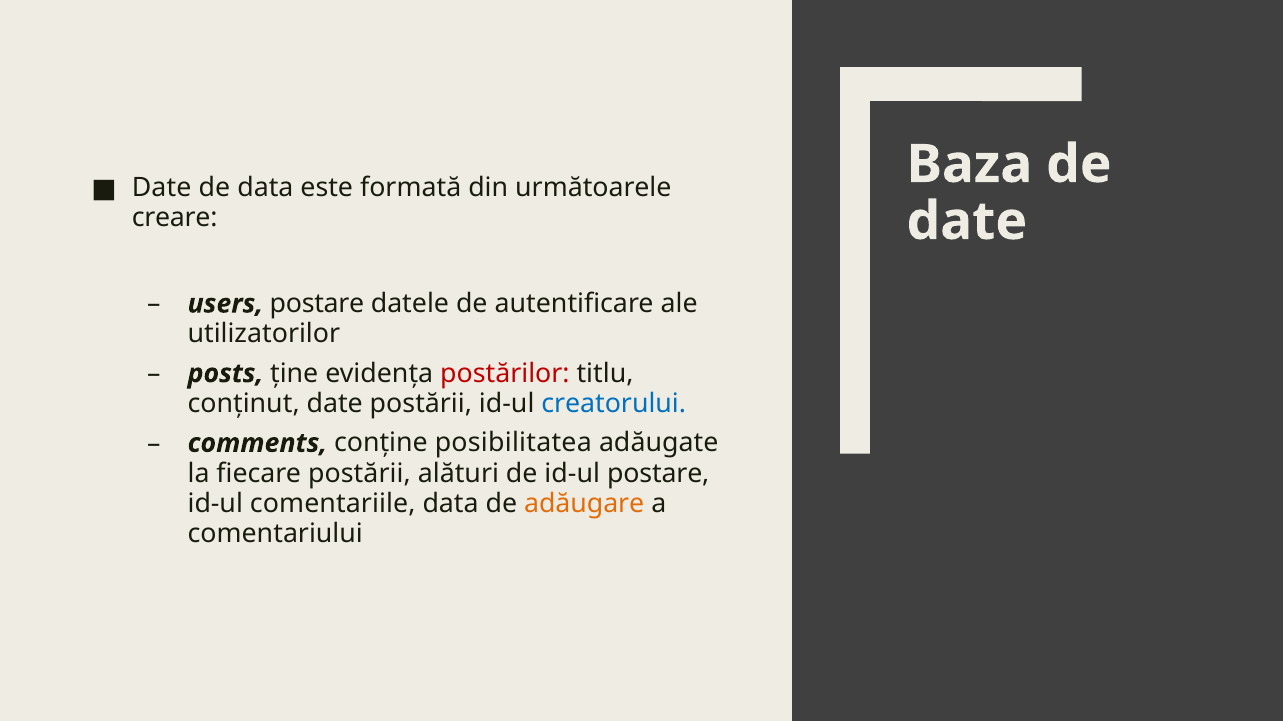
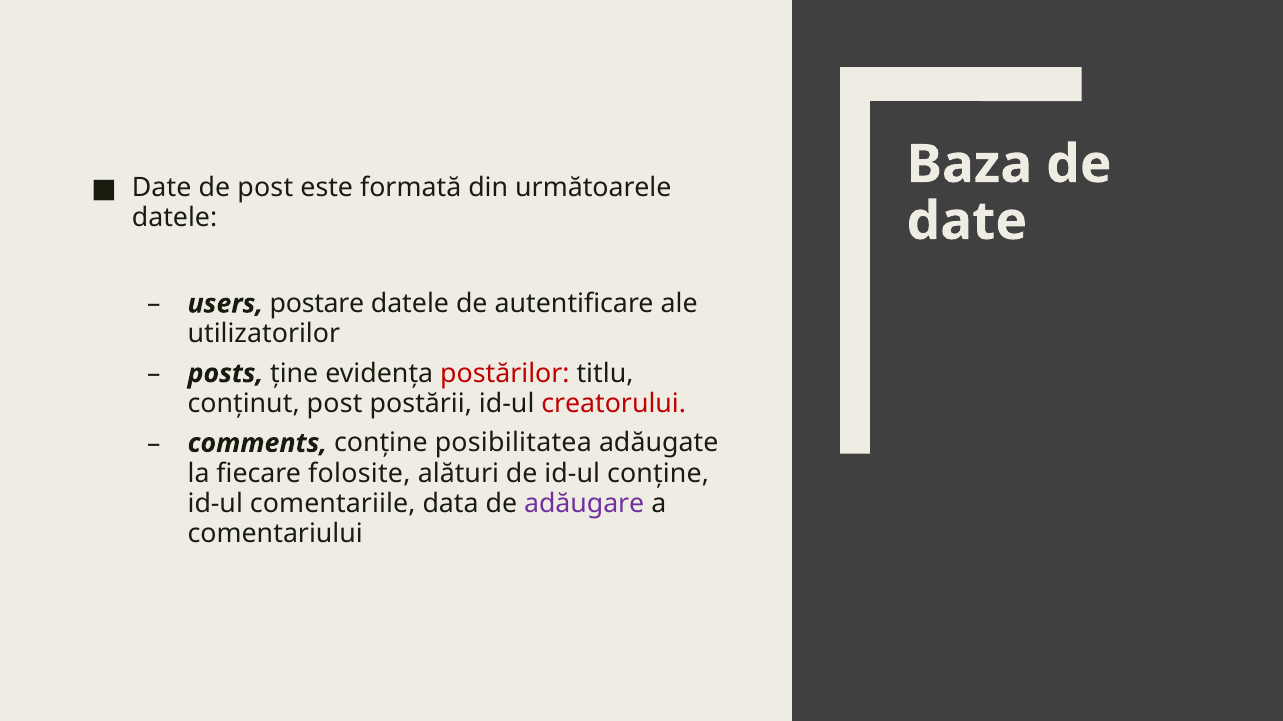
de data: data -> post
creare at (175, 218): creare -> datele
conținut date: date -> post
creatorului colour: blue -> red
fiecare postării: postării -> folosite
id-ul postare: postare -> conține
adăugare colour: orange -> purple
